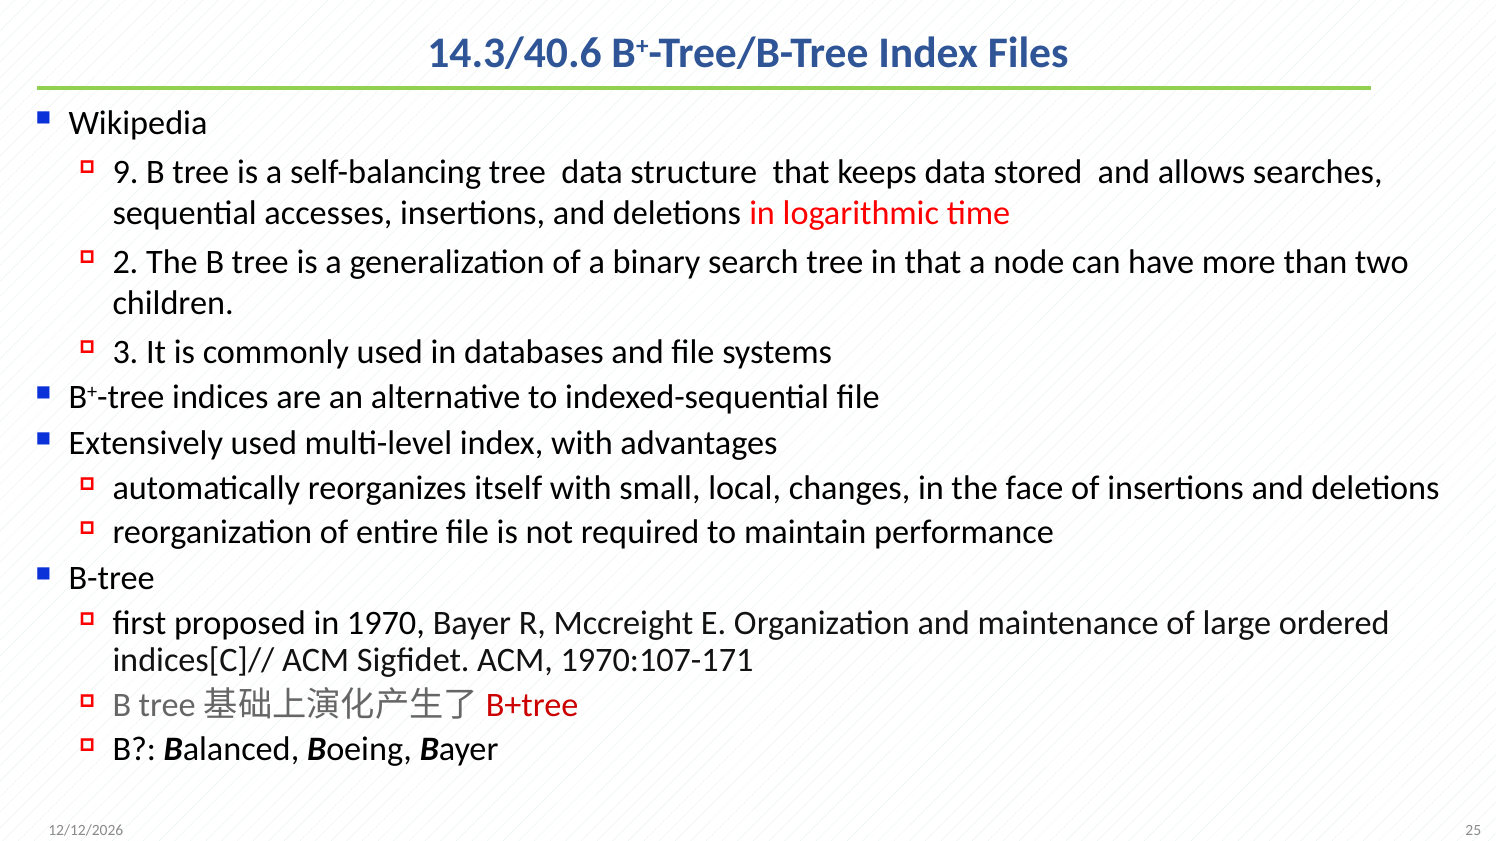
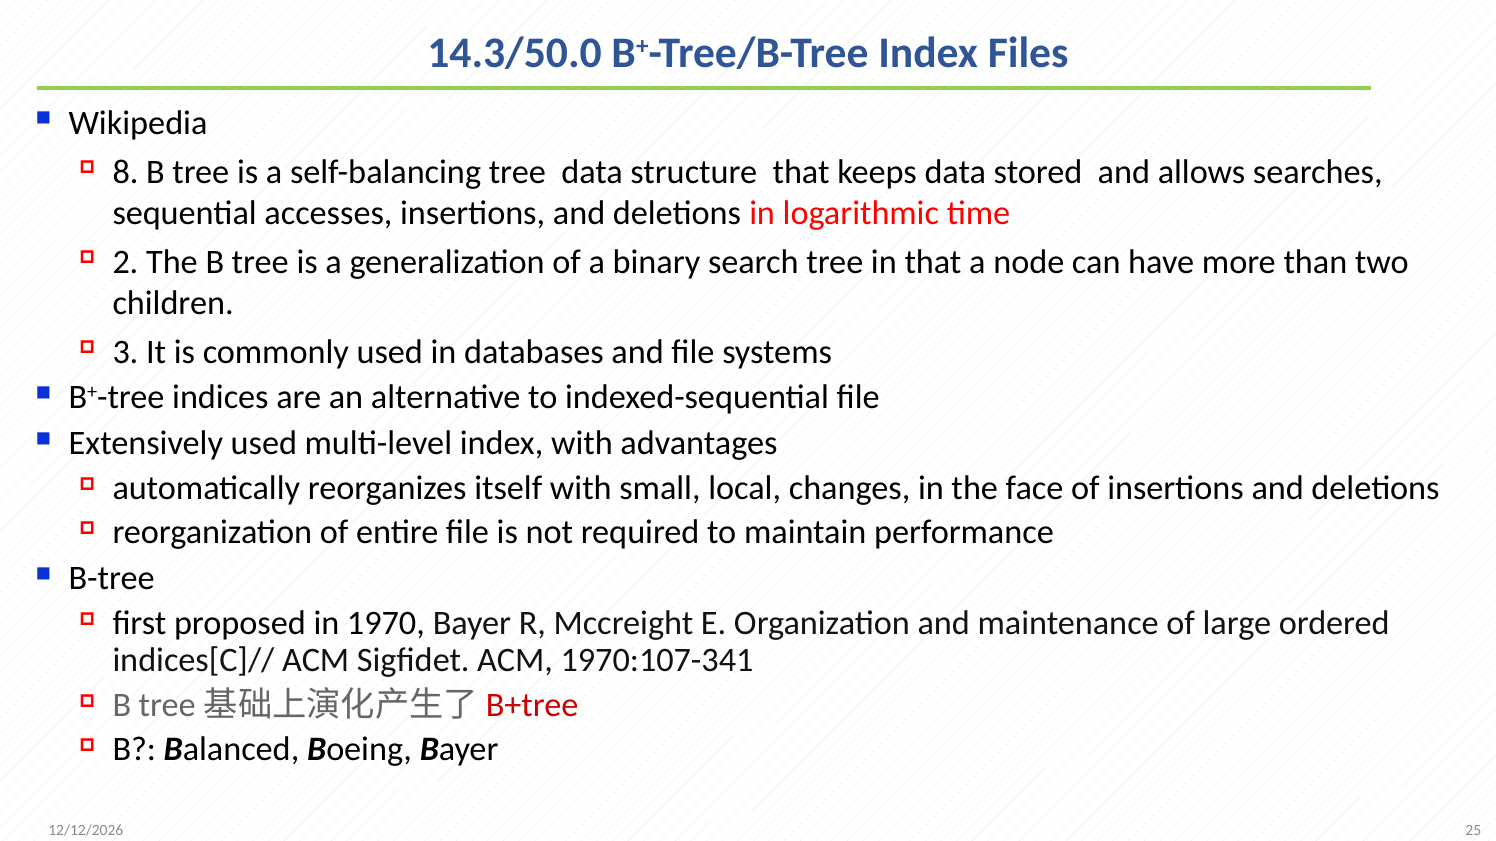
14.3/40.6: 14.3/40.6 -> 14.3/50.0
9: 9 -> 8
1970:107-171: 1970:107-171 -> 1970:107-341
